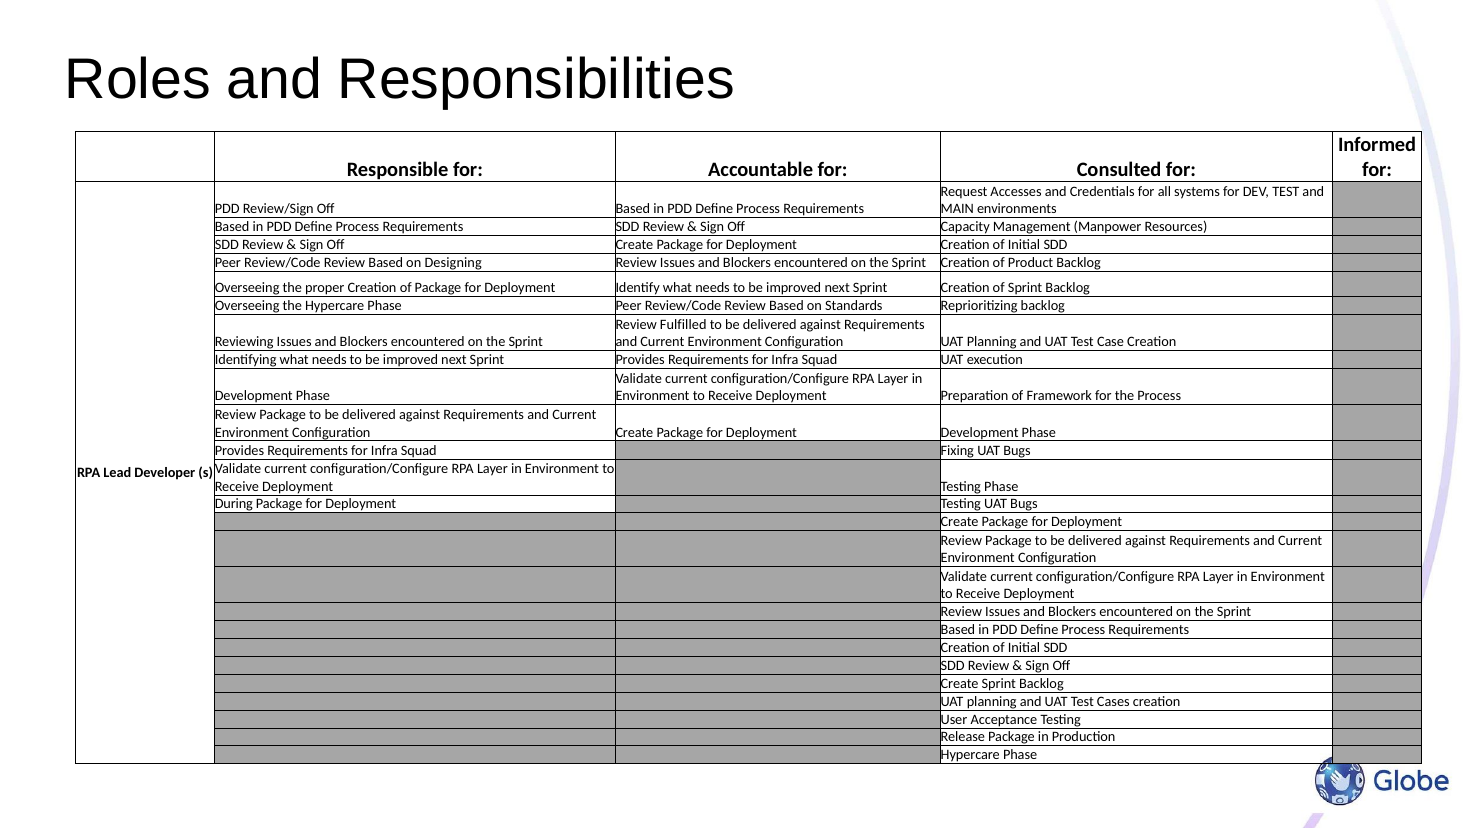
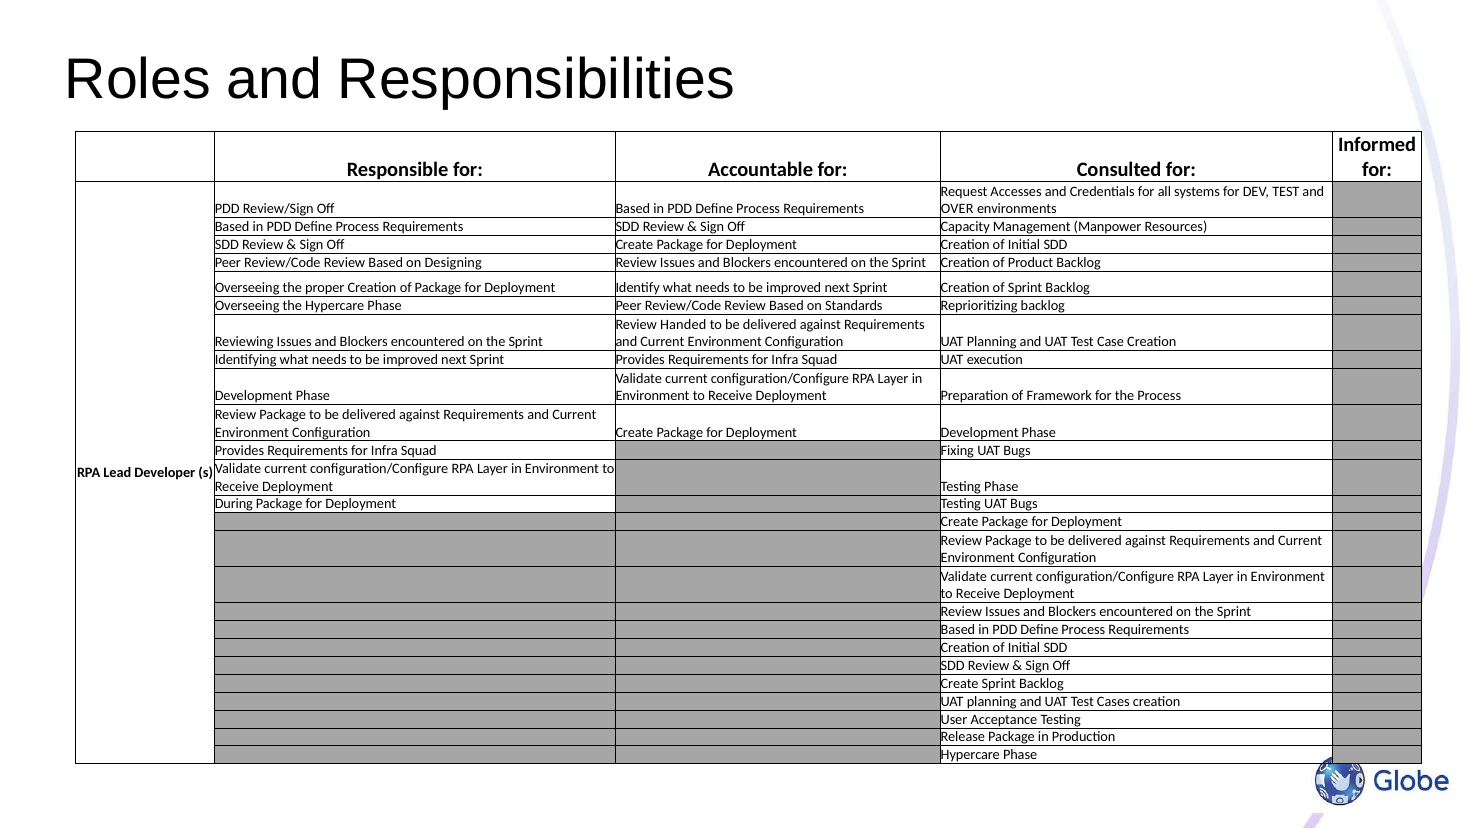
MAIN: MAIN -> OVER
Fulfilled: Fulfilled -> Handed
